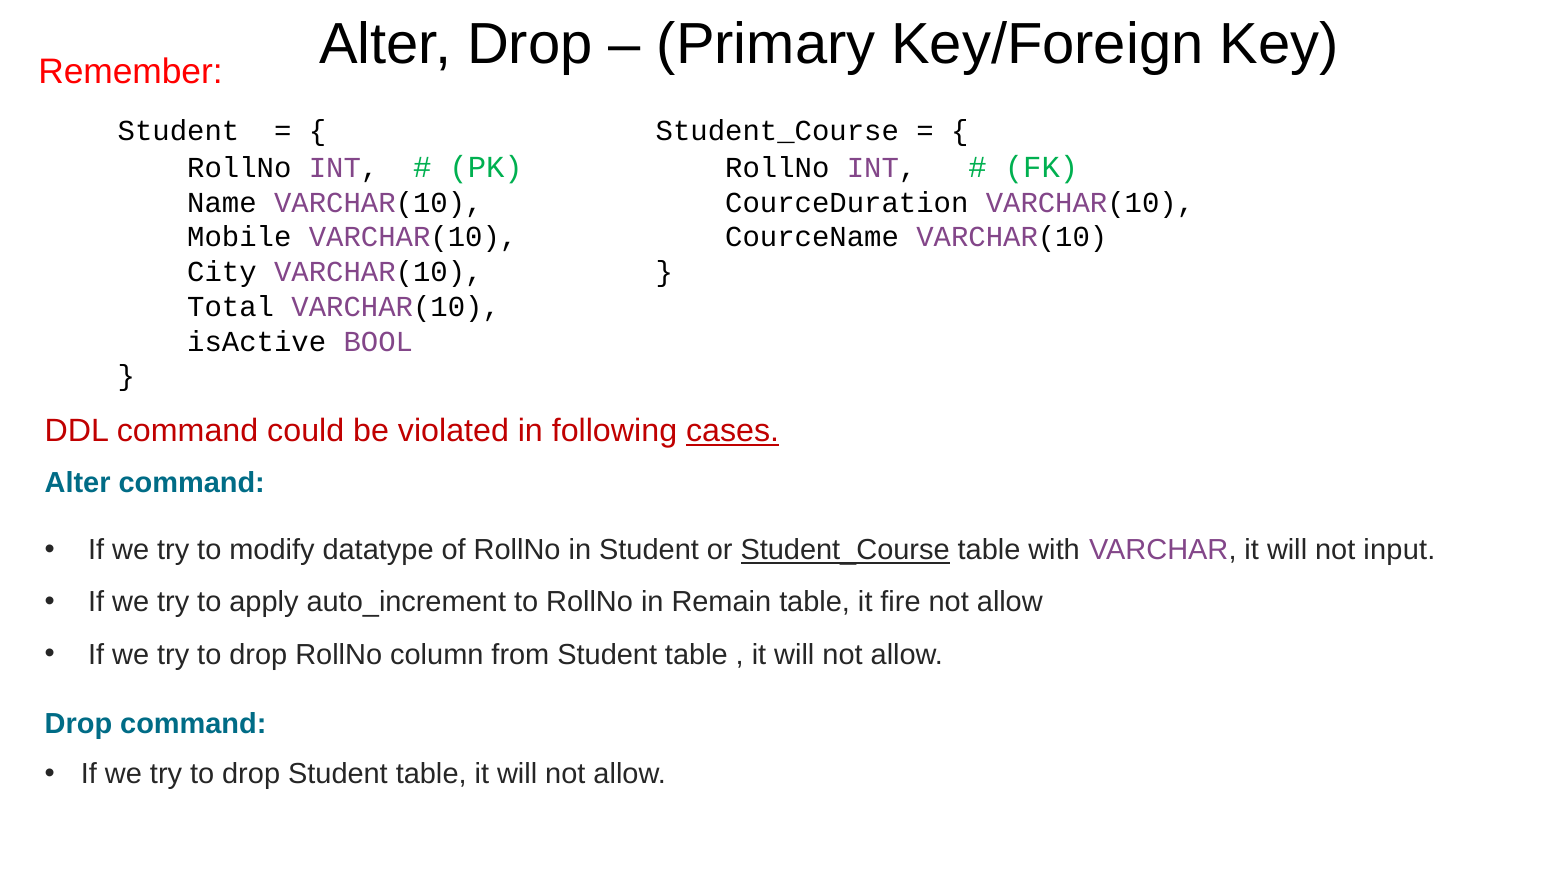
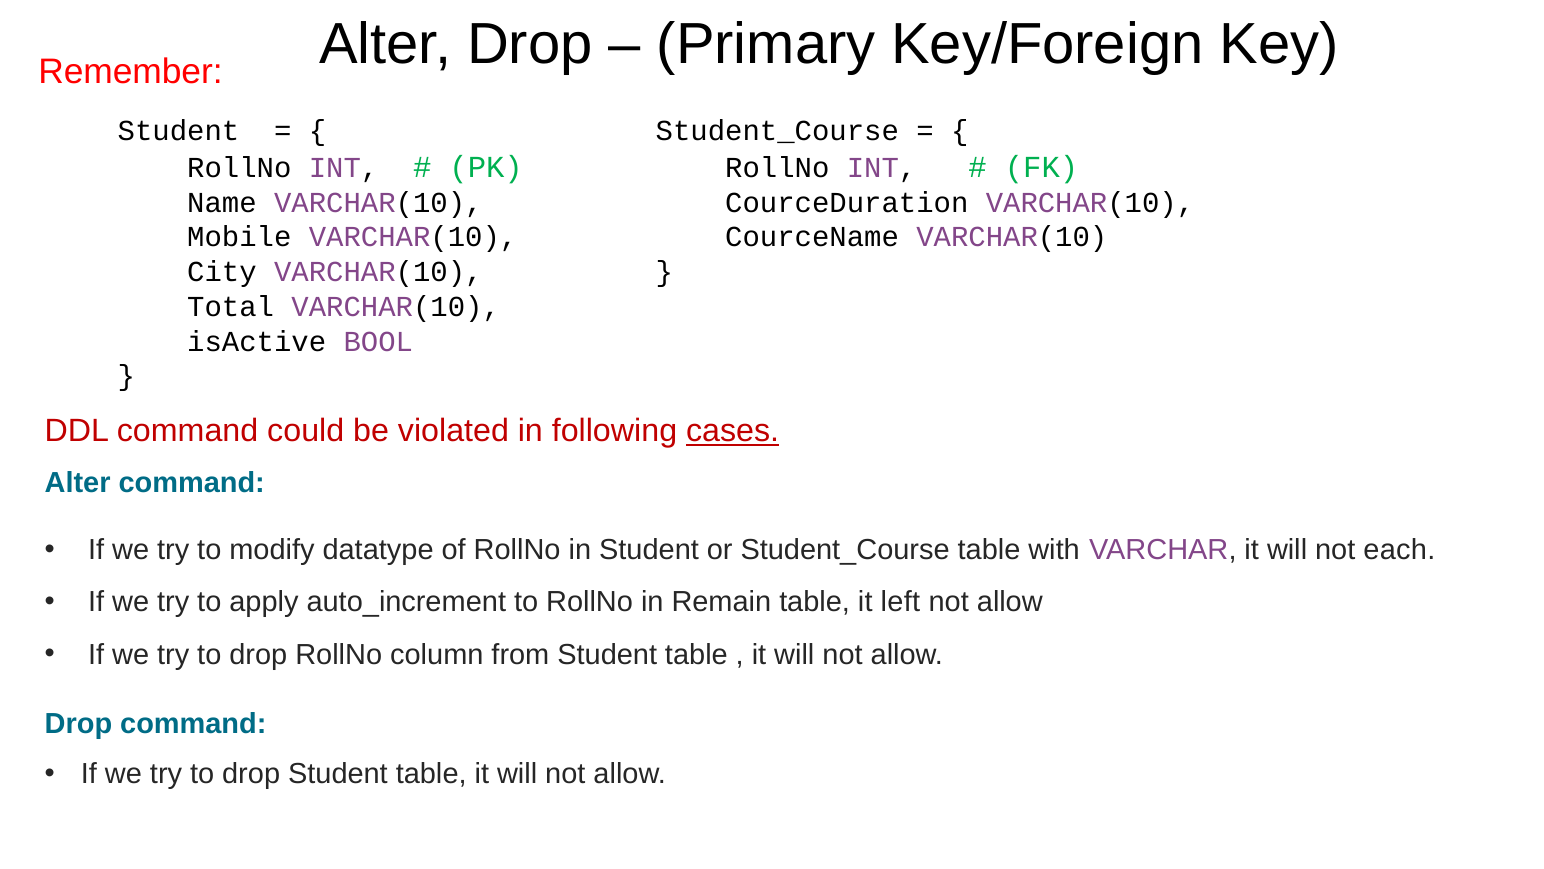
Student_Course at (845, 550) underline: present -> none
input: input -> each
fire: fire -> left
